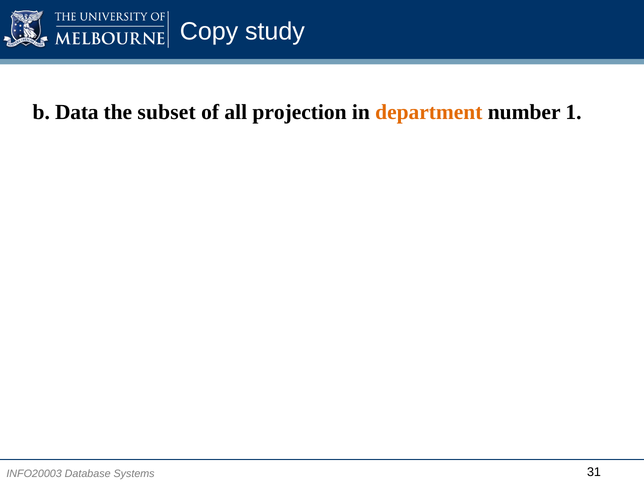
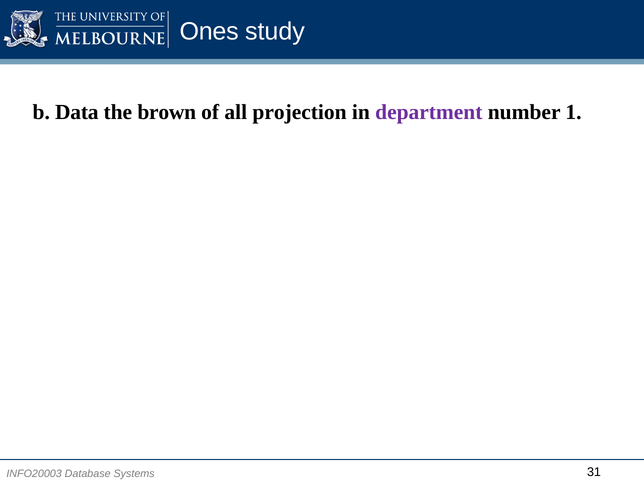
Copy: Copy -> Ones
subset: subset -> brown
department colour: orange -> purple
